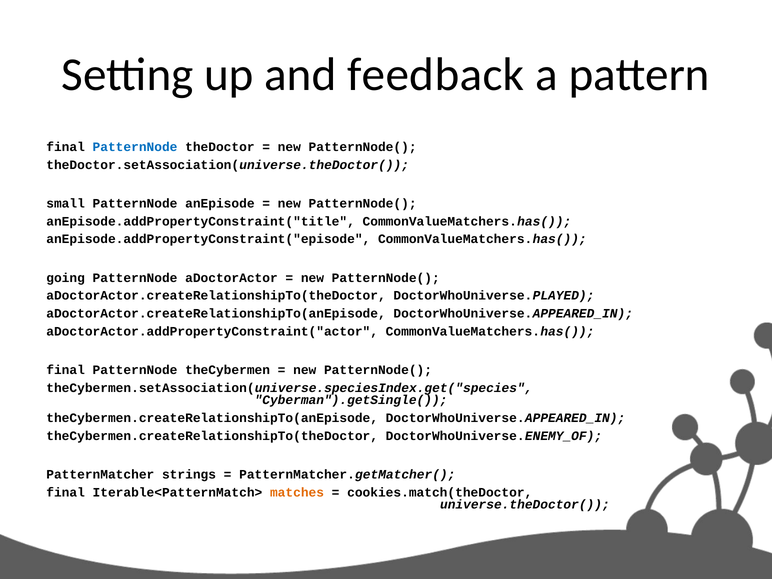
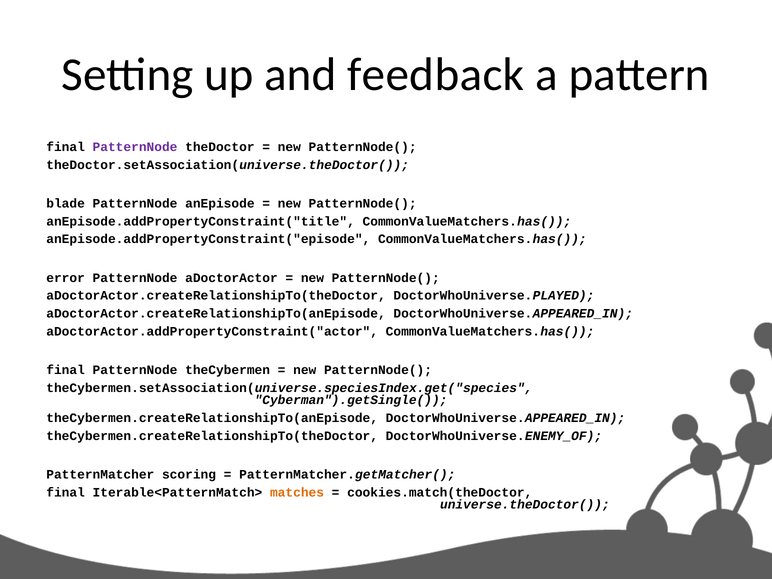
PatternNode at (135, 147) colour: blue -> purple
small: small -> blade
going: going -> error
strings: strings -> scoring
